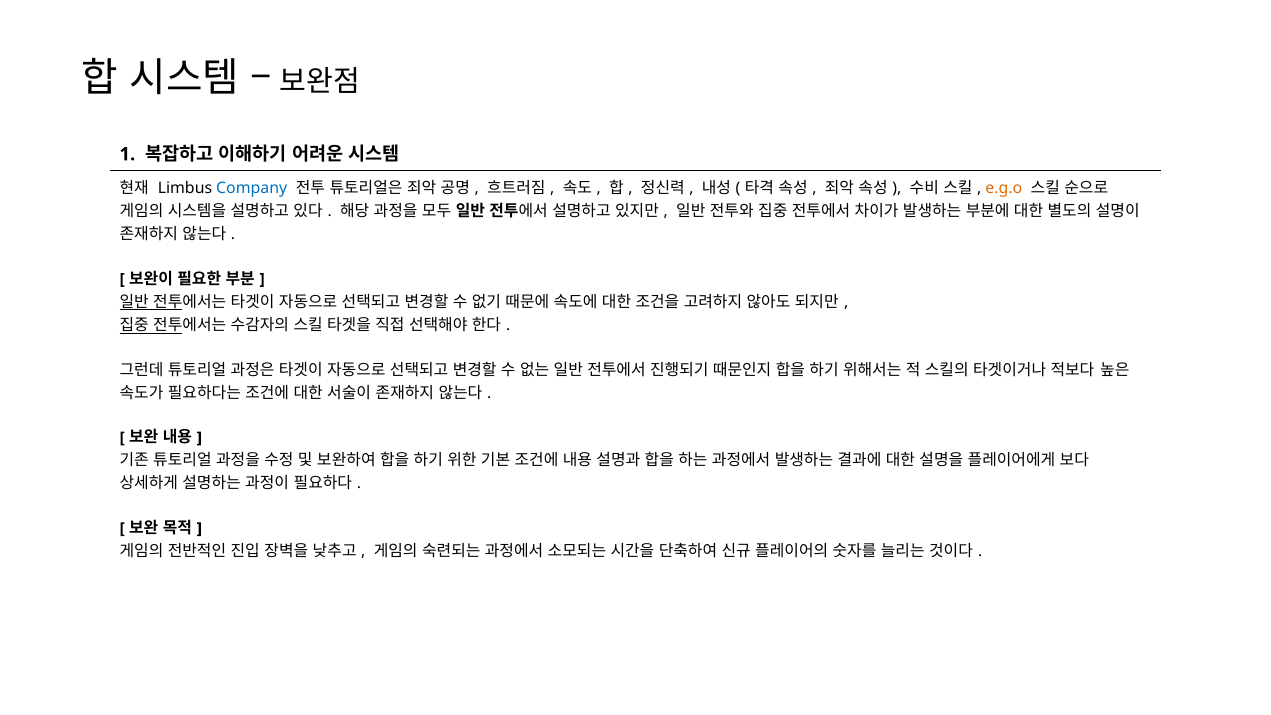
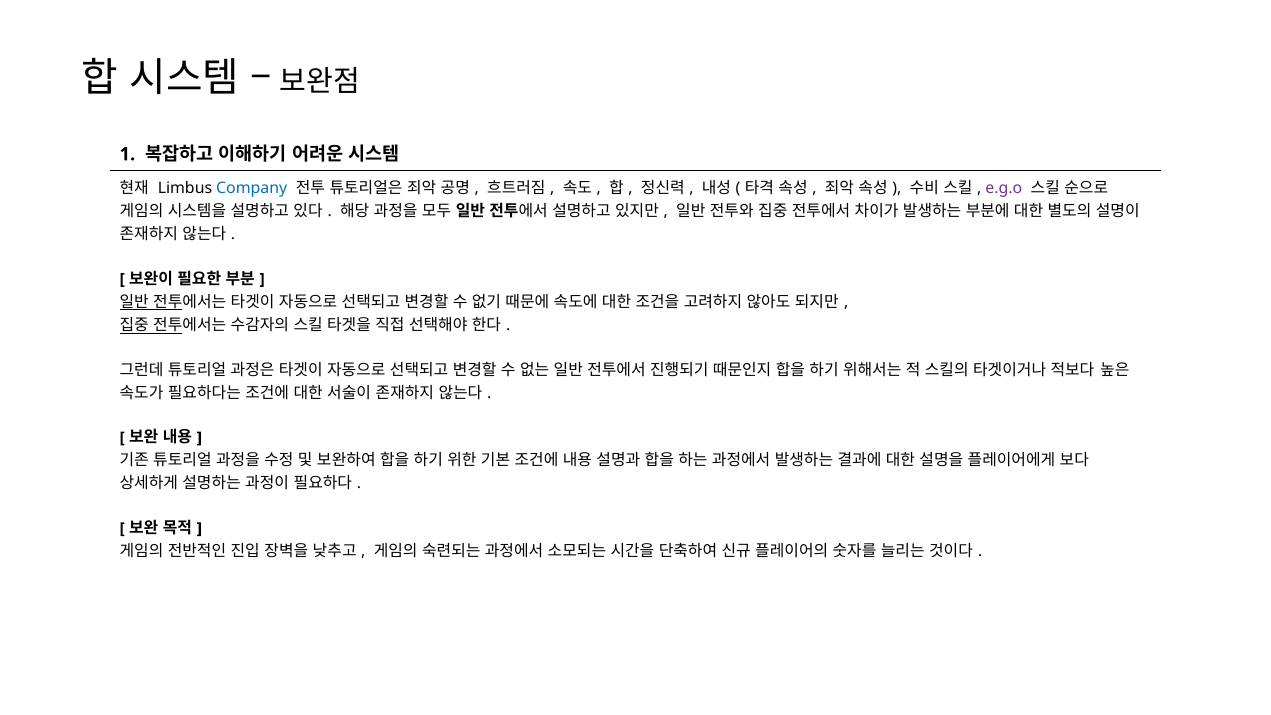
e.g.o colour: orange -> purple
